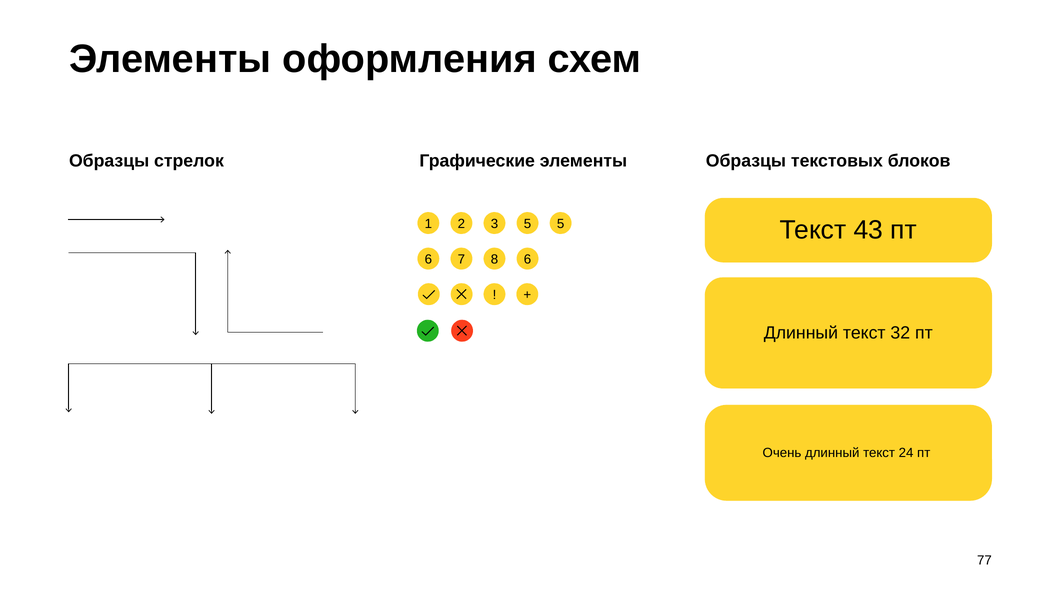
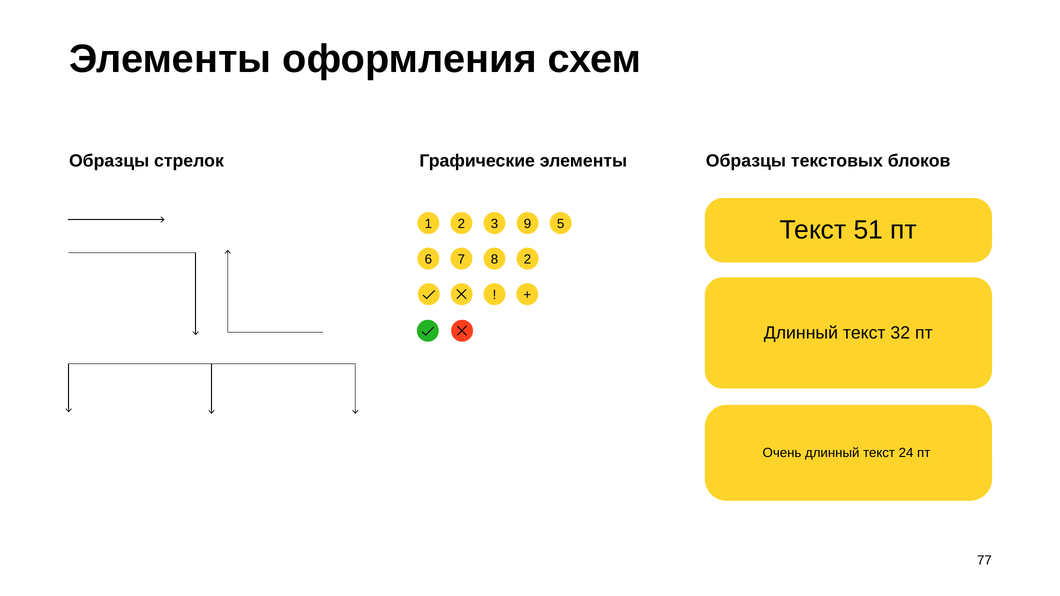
43: 43 -> 51
3 5: 5 -> 9
8 6: 6 -> 2
